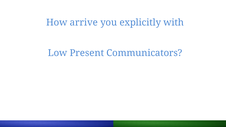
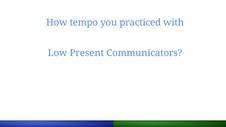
arrive: arrive -> tempo
explicitly: explicitly -> practiced
